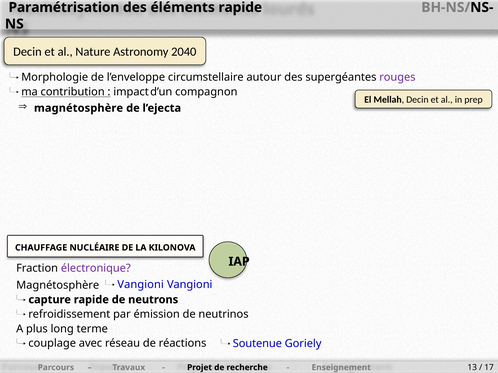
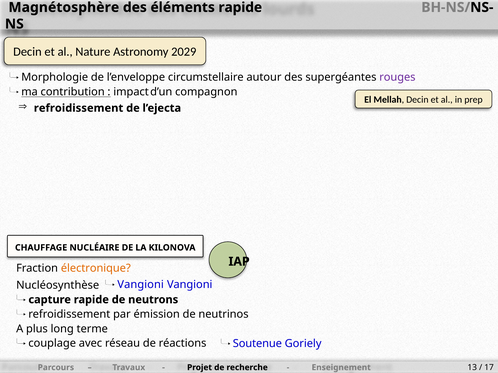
Paramétrisation: Paramétrisation -> Magnétosphère
2040: 2040 -> 2029
magnétosphère at (79, 108): magnétosphère -> refroidissement
électronique colour: purple -> orange
Magnétosphère at (58, 285): Magnétosphère -> Nucléosynthèse
